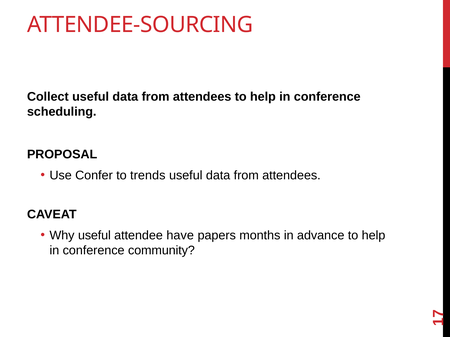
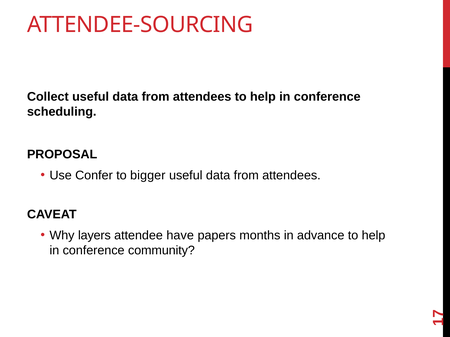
trends: trends -> bigger
Why useful: useful -> layers
